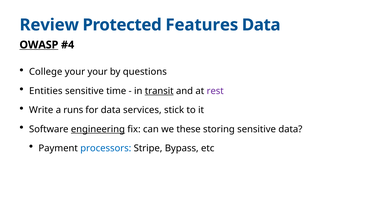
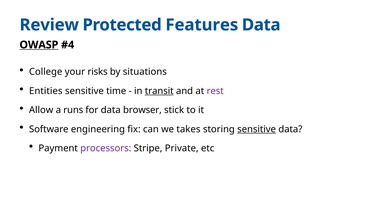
your your: your -> risks
questions: questions -> situations
Write: Write -> Allow
services: services -> browser
engineering underline: present -> none
these: these -> takes
sensitive at (257, 129) underline: none -> present
processors colour: blue -> purple
Bypass: Bypass -> Private
